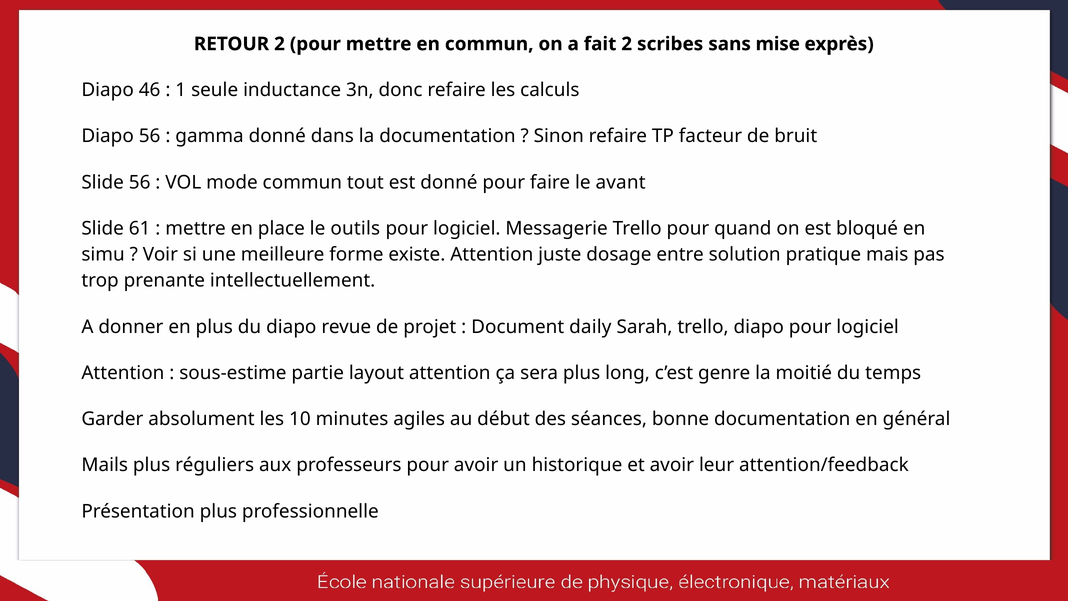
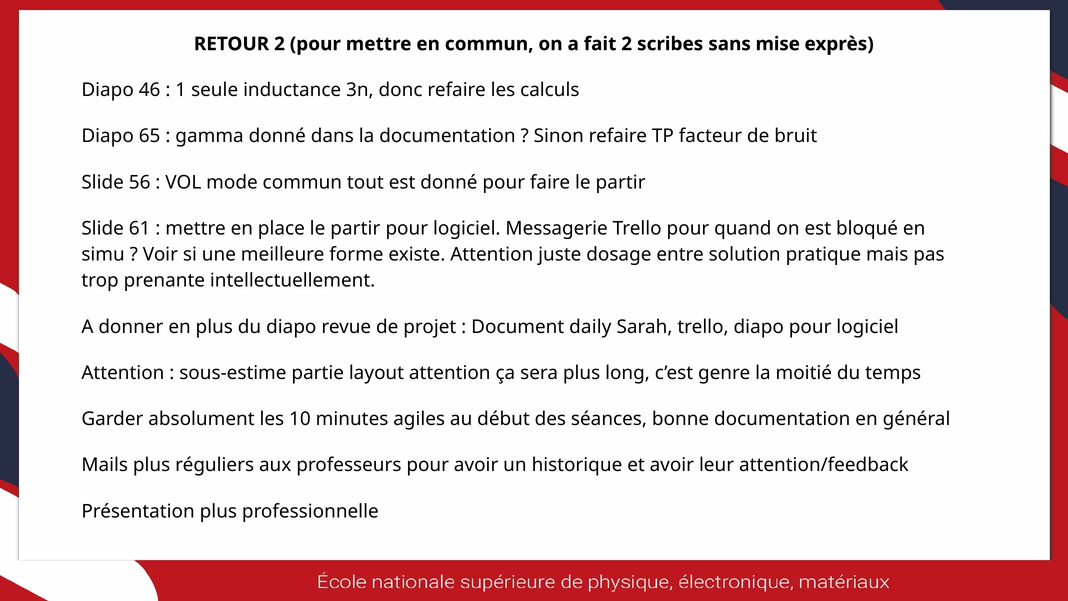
Diapo 56: 56 -> 65
faire le avant: avant -> partir
place le outils: outils -> partir
